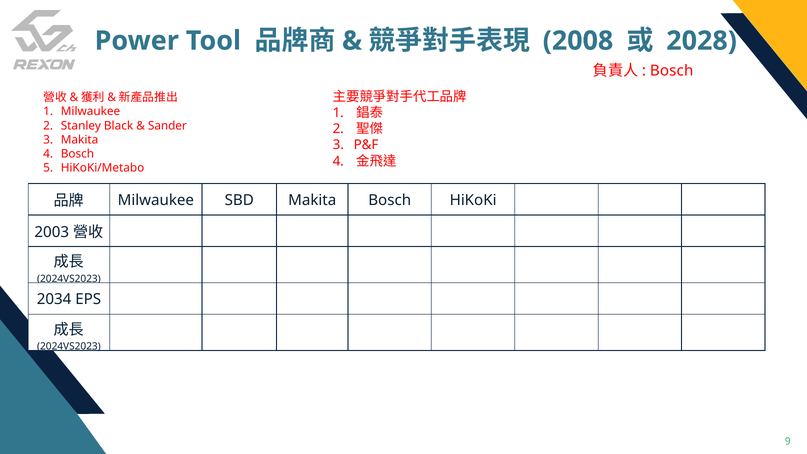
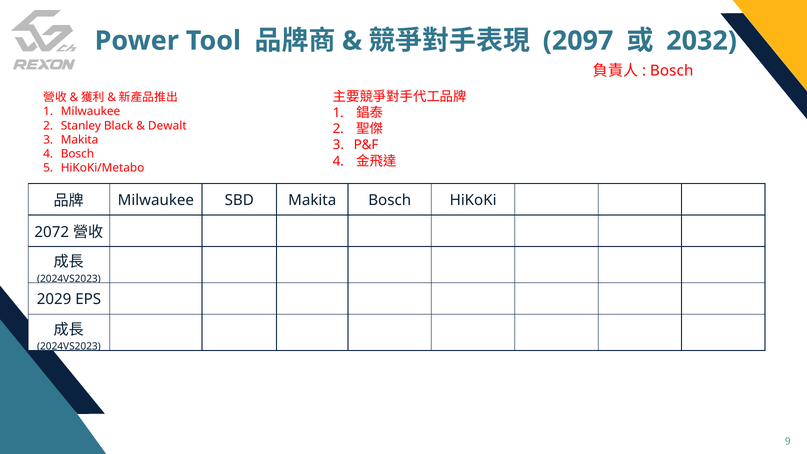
2008: 2008 -> 2097
2028: 2028 -> 2032
Sander: Sander -> Dewalt
2003: 2003 -> 2072
2034: 2034 -> 2029
